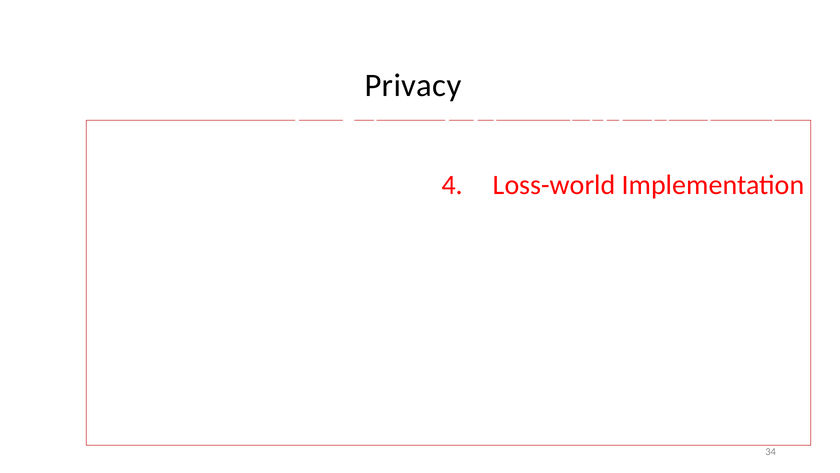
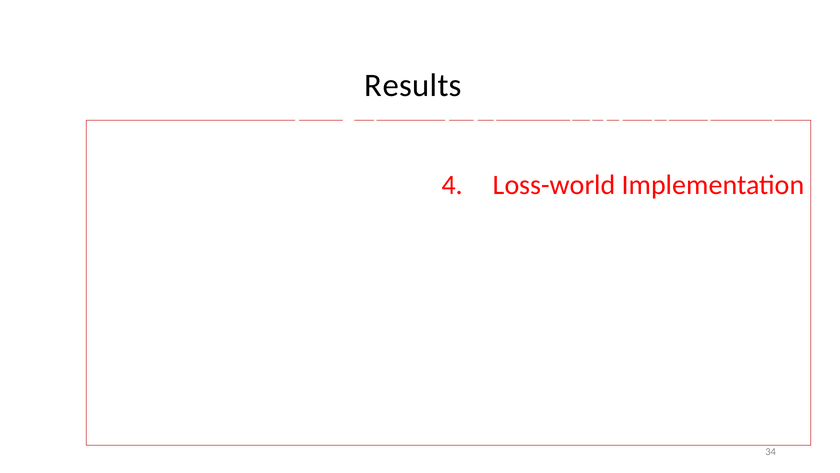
Privacy at (413, 85): Privacy -> Results
